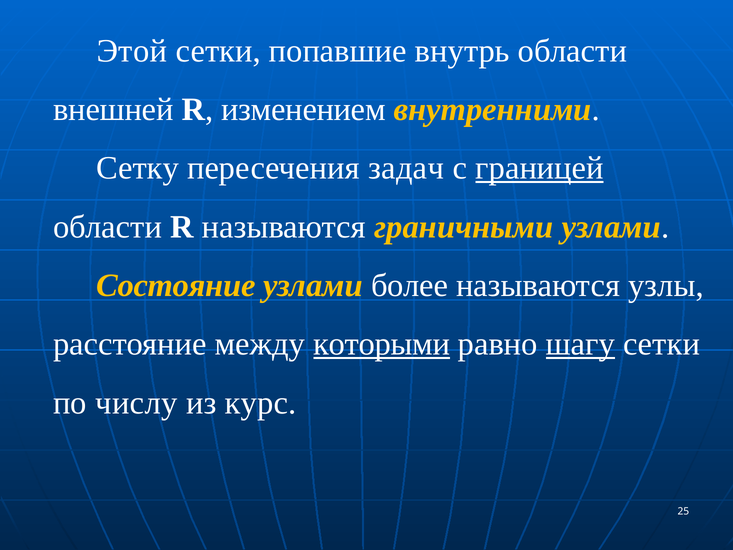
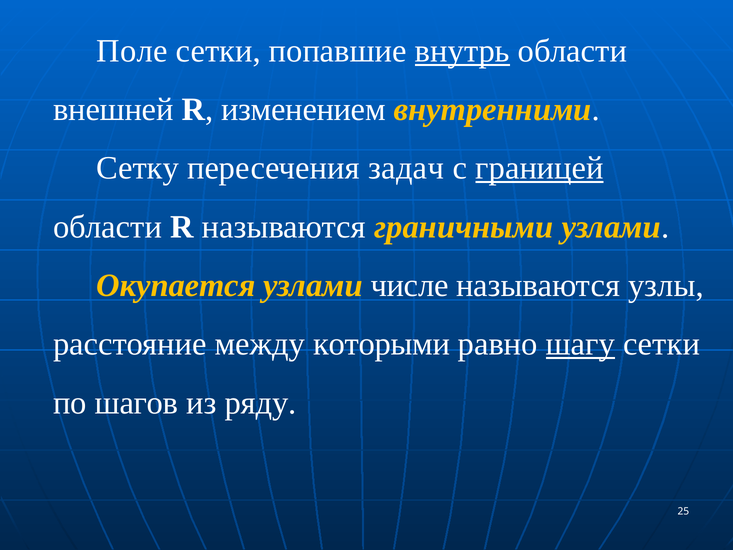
Этой: Этой -> Поле
внутрь underline: none -> present
Состояние: Состояние -> Окупается
более: более -> числе
которыми underline: present -> none
числу: числу -> шагов
курс: курс -> ряду
